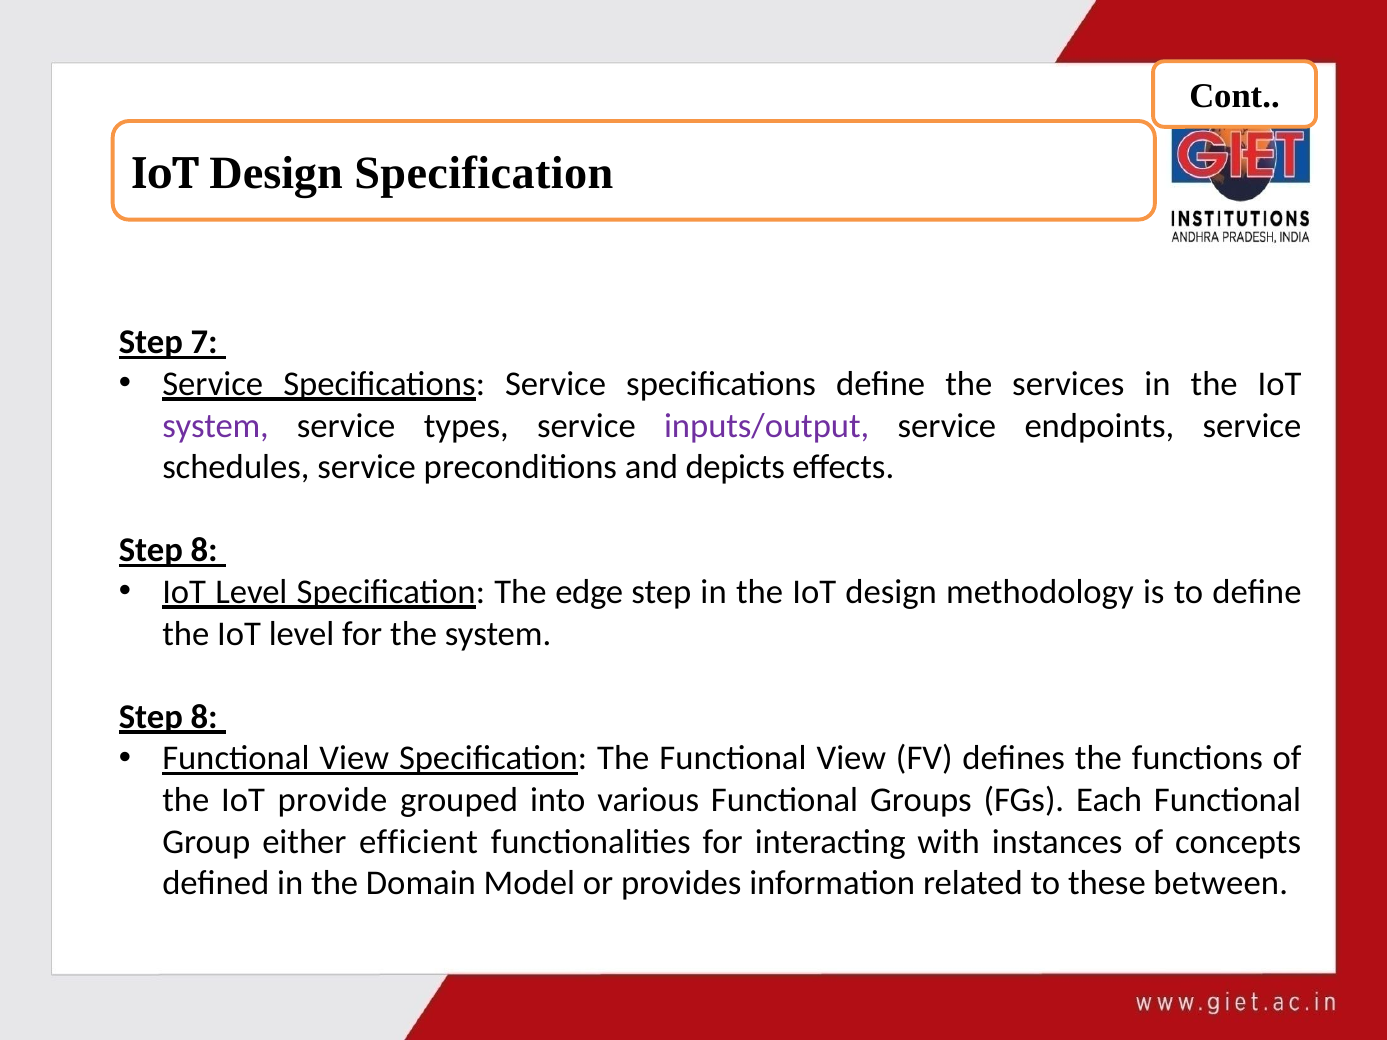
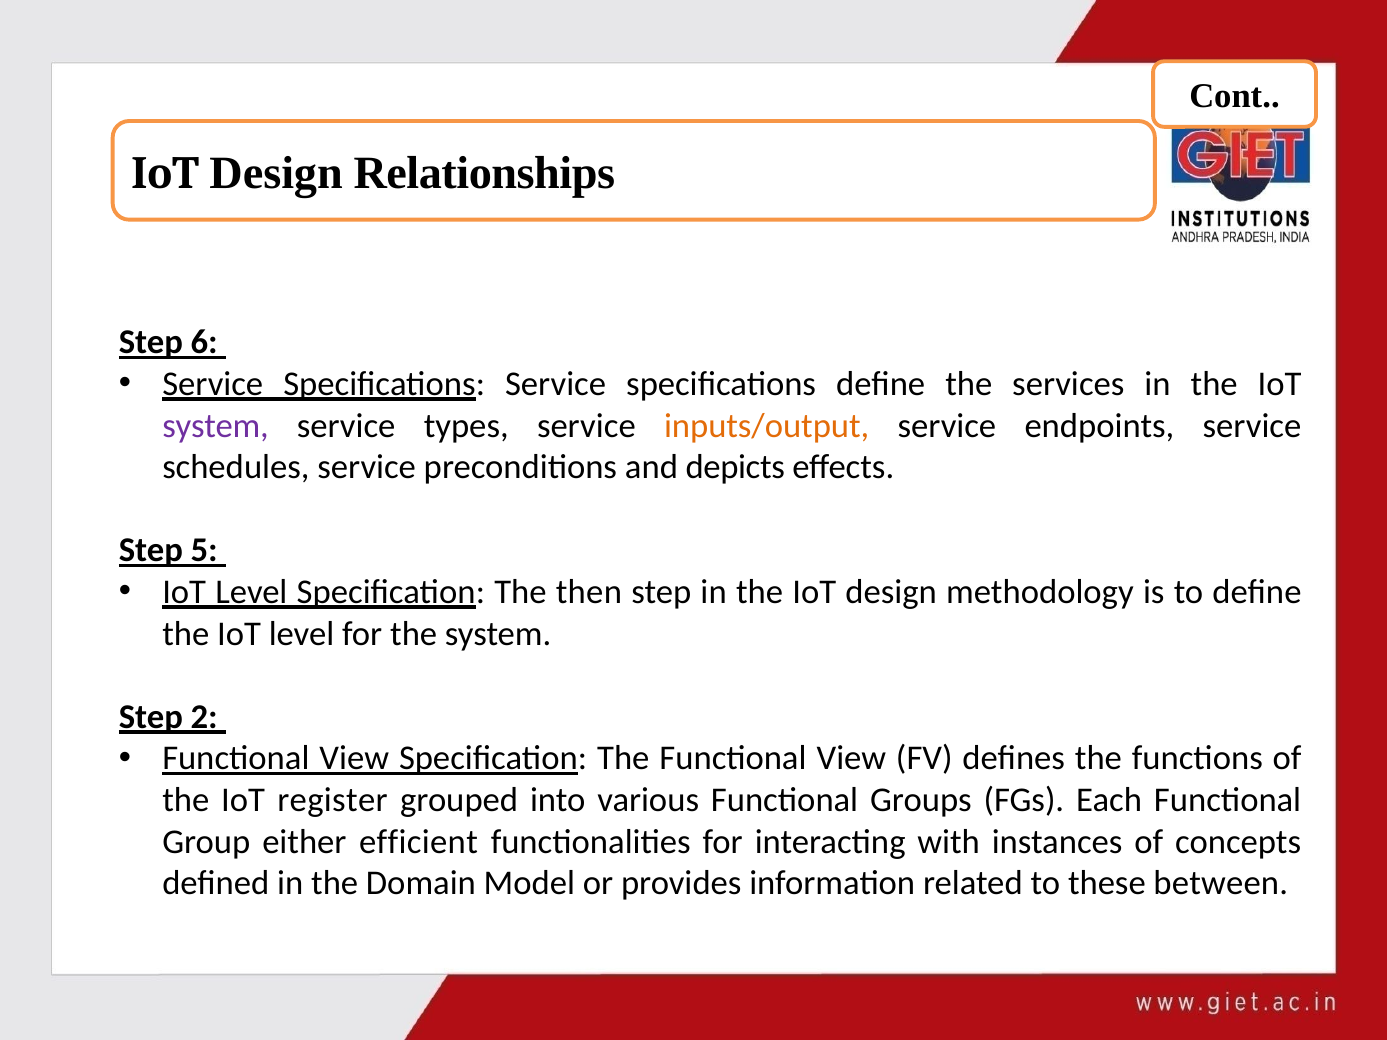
Design Specification: Specification -> Relationships
7: 7 -> 6
inputs/output colour: purple -> orange
8 at (204, 551): 8 -> 5
edge: edge -> then
8 at (204, 717): 8 -> 2
provide: provide -> register
